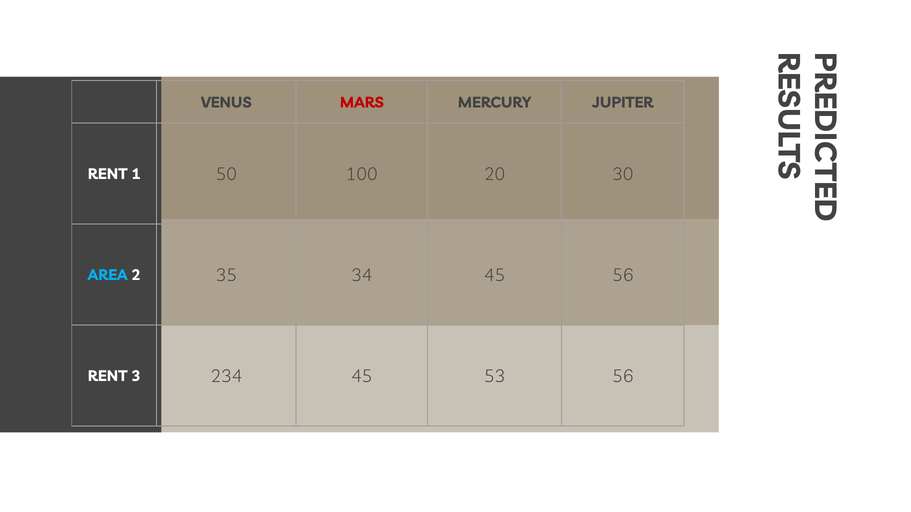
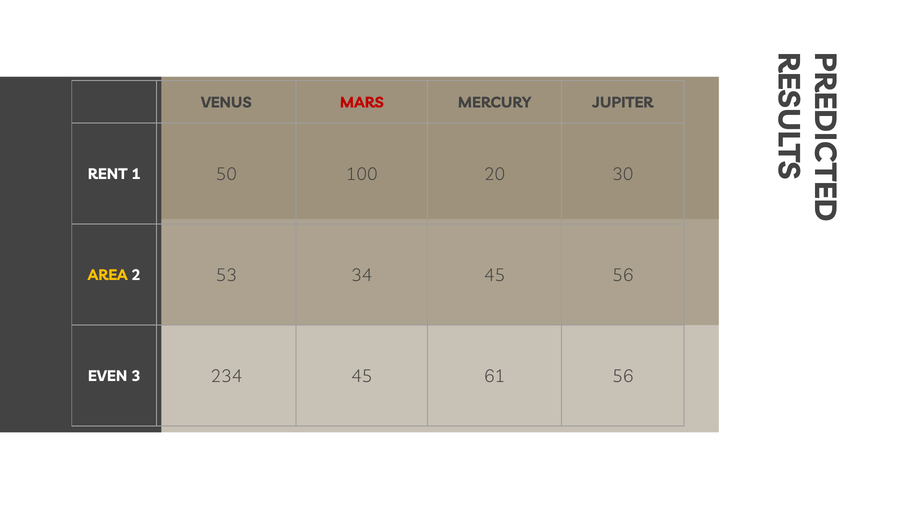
AREA colour: light blue -> yellow
35: 35 -> 53
RENT at (108, 377): RENT -> EVEN
53: 53 -> 61
